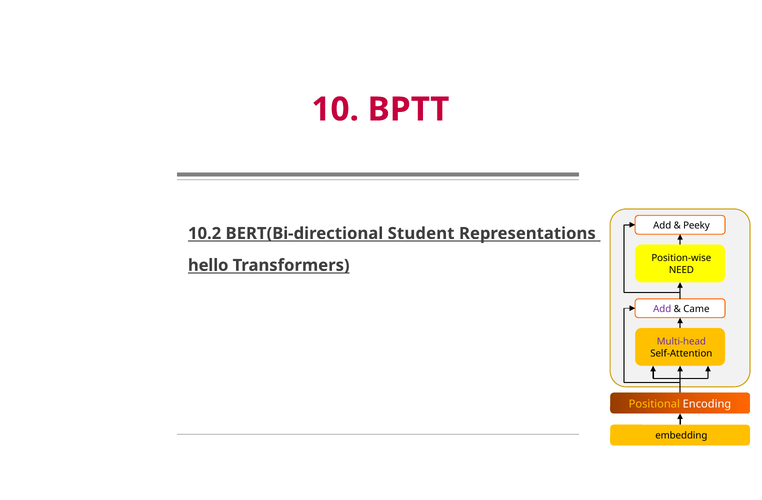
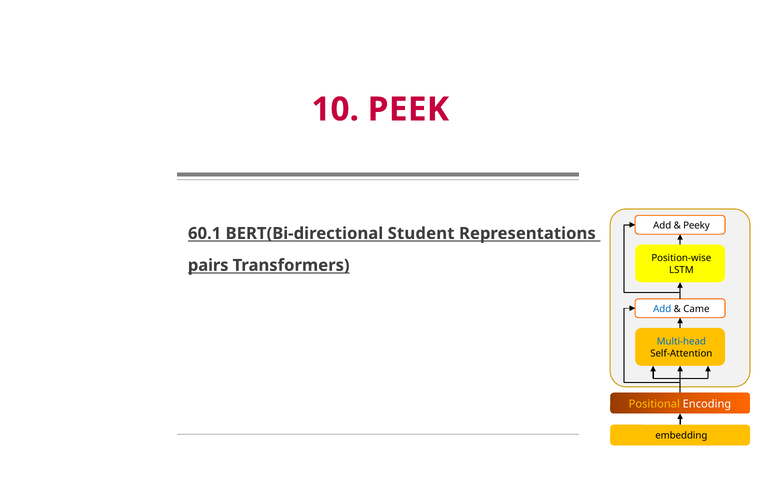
BPTT: BPTT -> PEEK
10.2: 10.2 -> 60.1
hello: hello -> pairs
NEED: NEED -> LSTM
Add at (662, 309) colour: purple -> blue
Multi-head colour: purple -> blue
